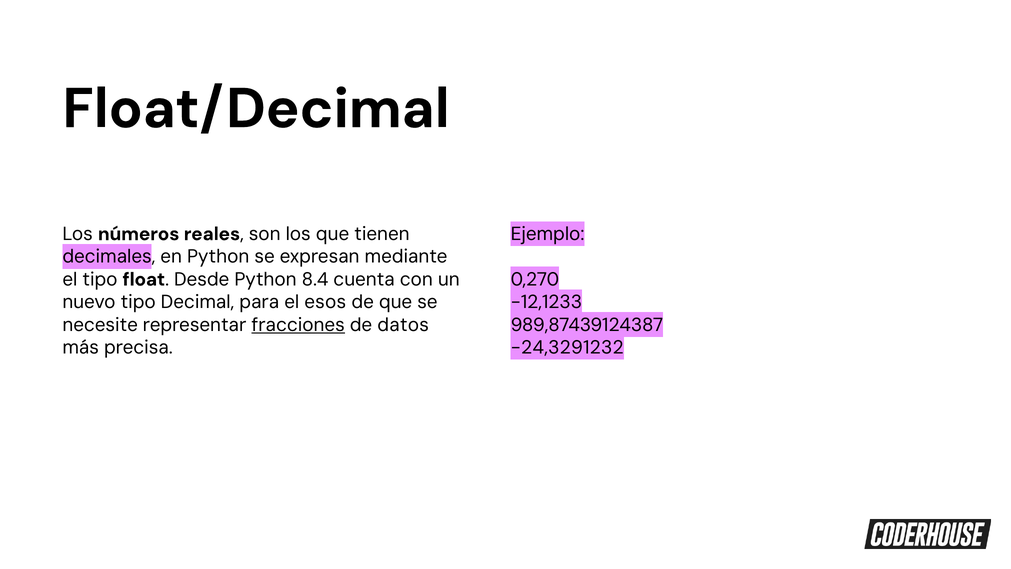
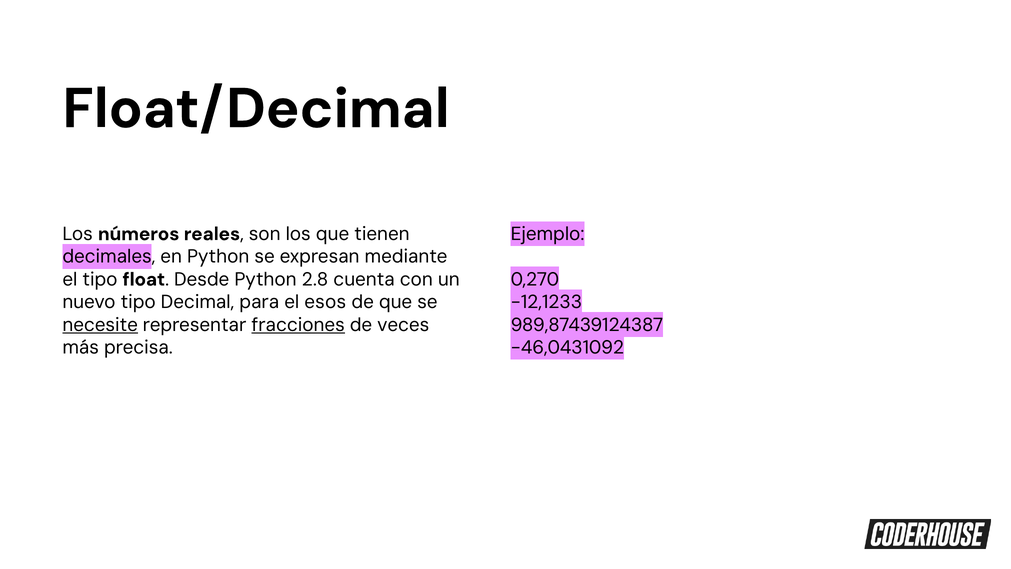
8.4: 8.4 -> 2.8
necesite underline: none -> present
datos: datos -> veces
-24,3291232: -24,3291232 -> -46,0431092
